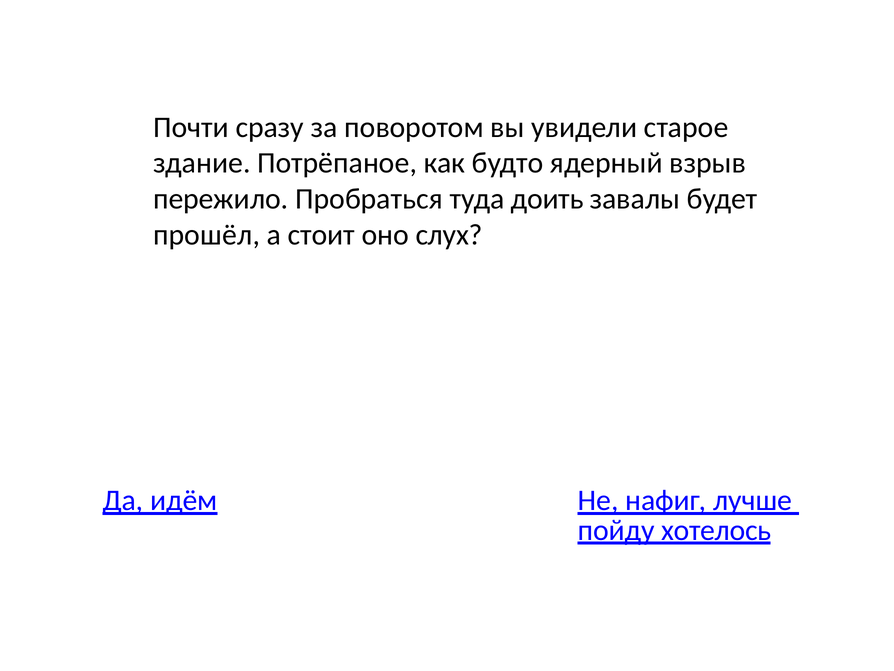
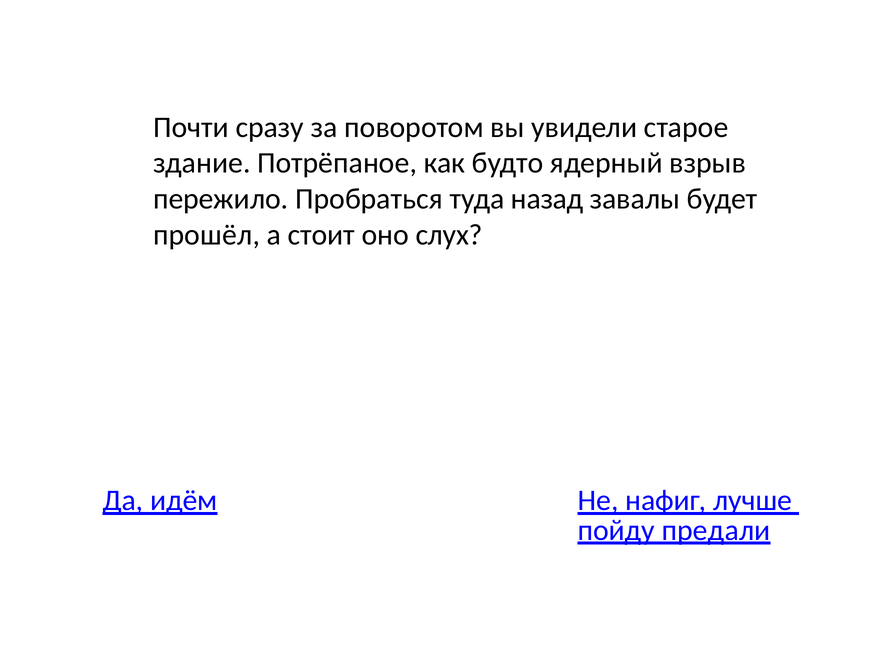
доить: доить -> назад
хотелось: хотелось -> предали
